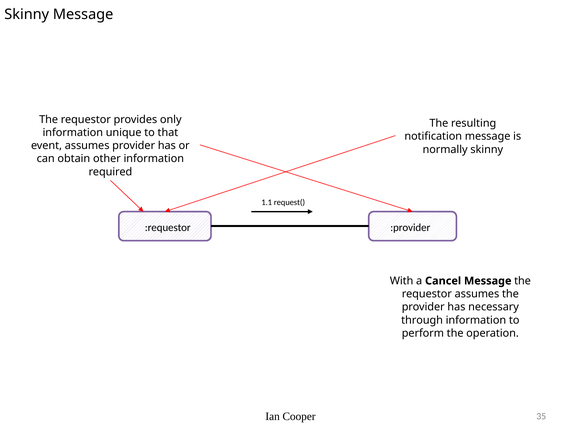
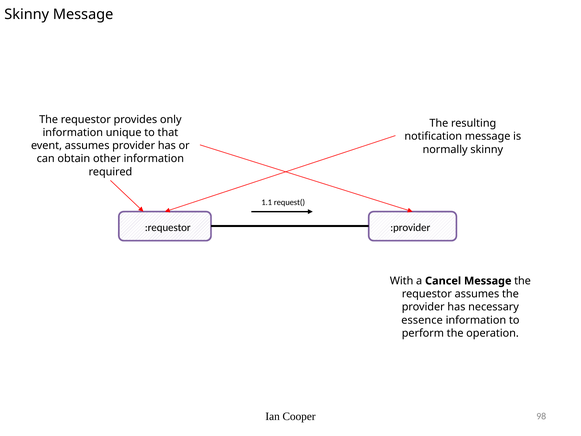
through: through -> essence
35: 35 -> 98
